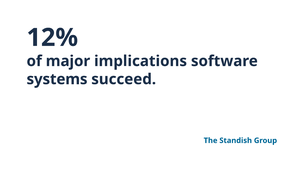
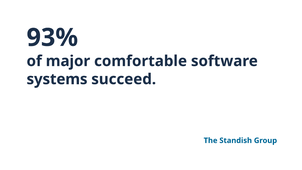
12%: 12% -> 93%
implications: implications -> comfortable
